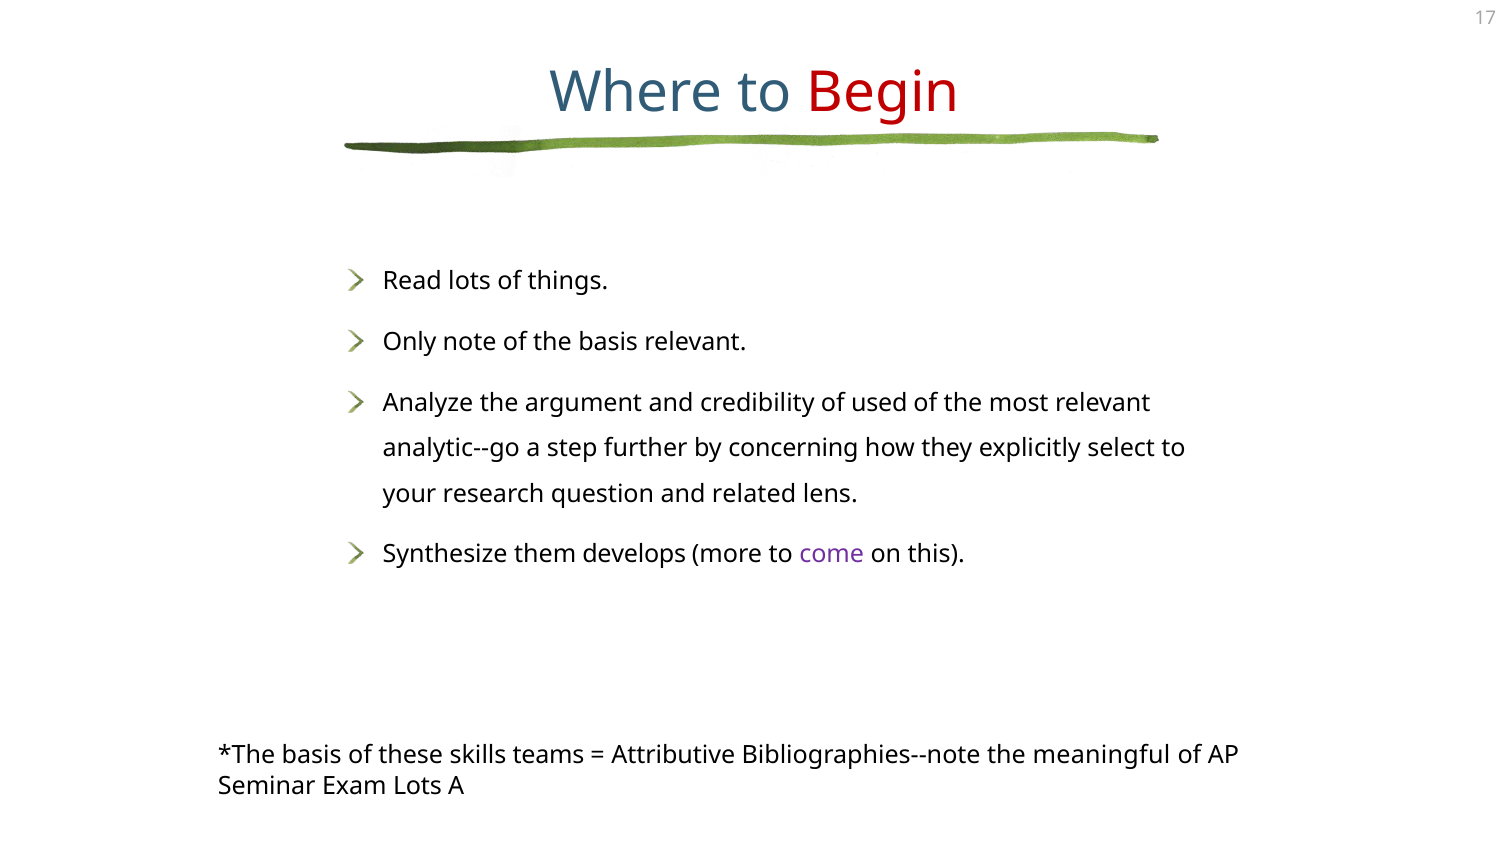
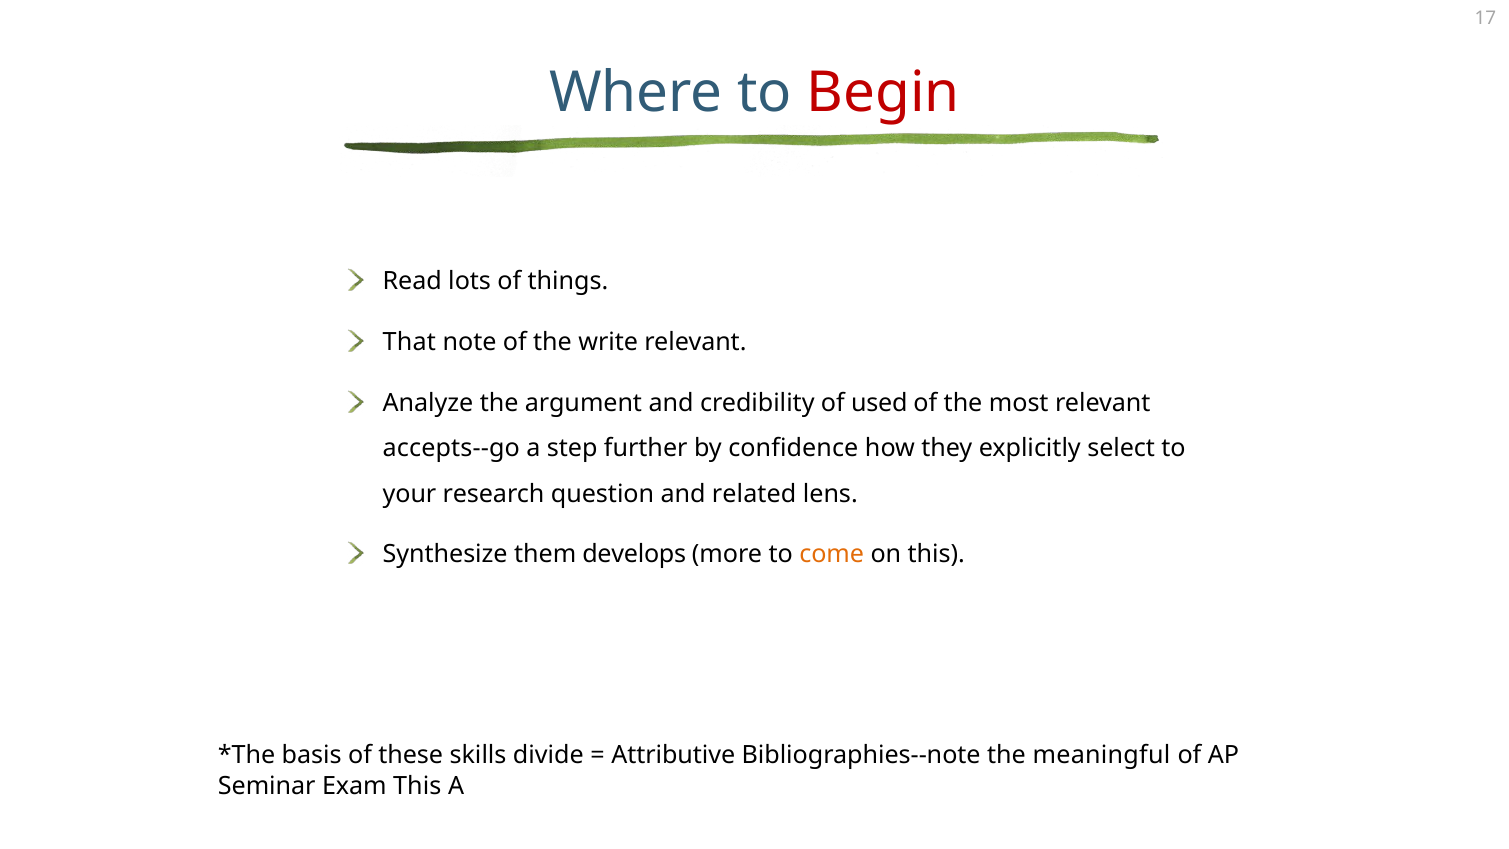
Only: Only -> That
the basis: basis -> write
analytic--go: analytic--go -> accepts--go
concerning: concerning -> confidence
come colour: purple -> orange
teams: teams -> divide
Exam Lots: Lots -> This
